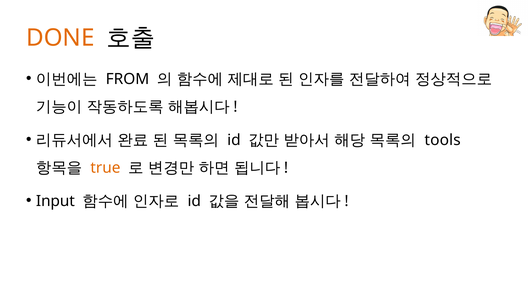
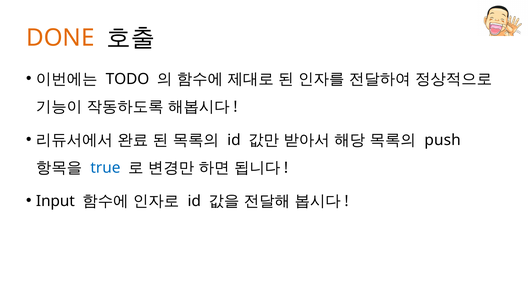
FROM: FROM -> TODO
tools: tools -> push
true colour: orange -> blue
